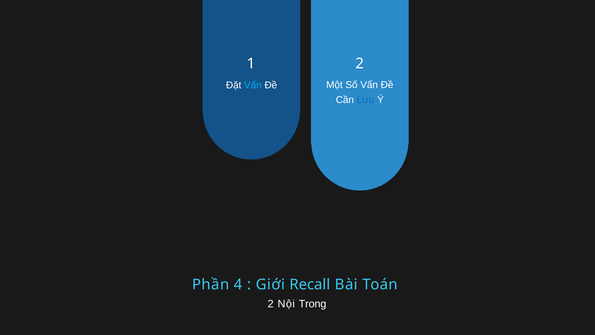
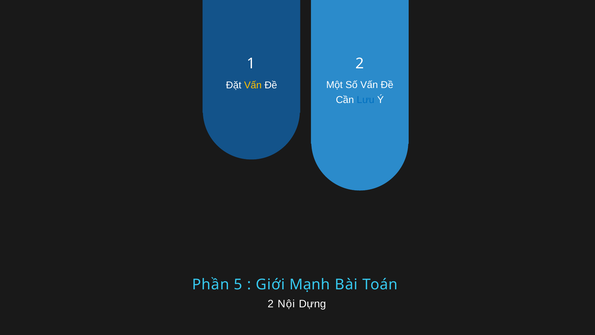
Vấn at (253, 85) colour: light blue -> yellow
4: 4 -> 5
Recall: Recall -> Mạnh
Trong: Trong -> Dựng
